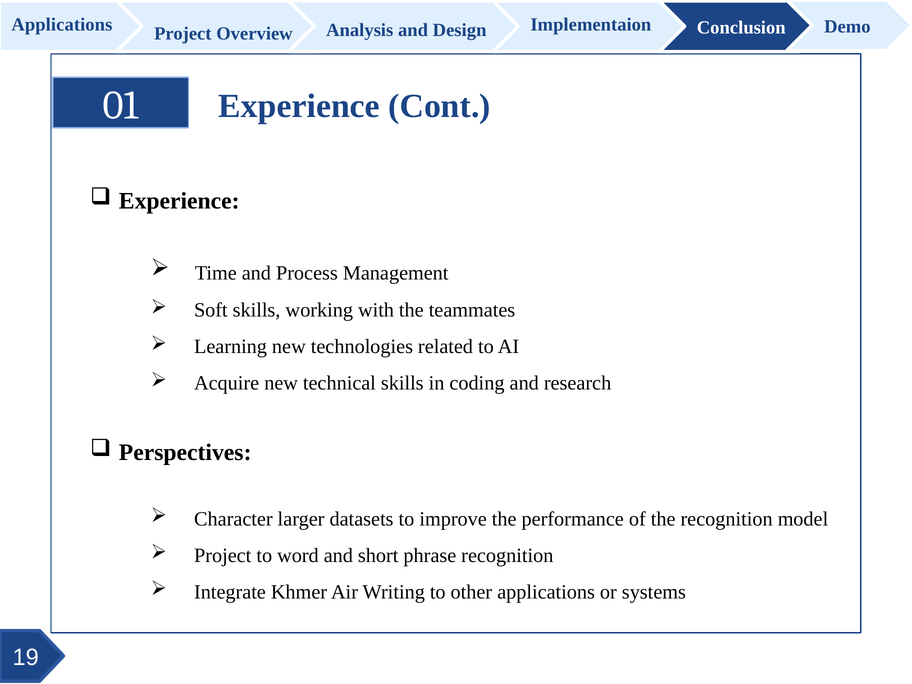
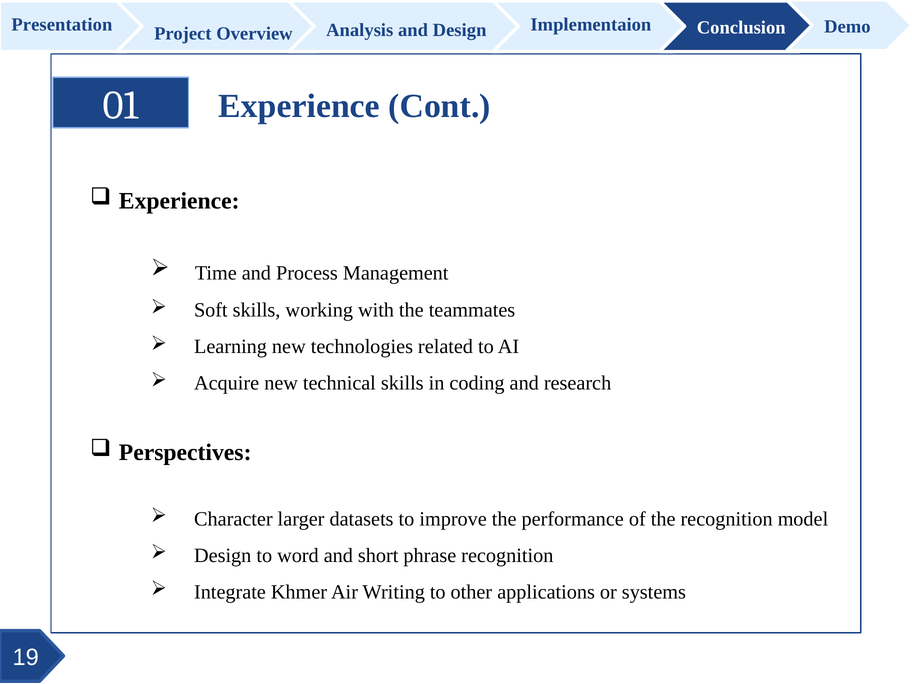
Applications at (62, 25): Applications -> Presentation
Project at (223, 555): Project -> Design
